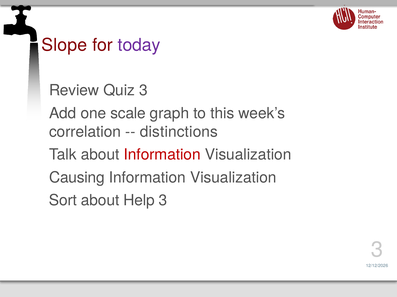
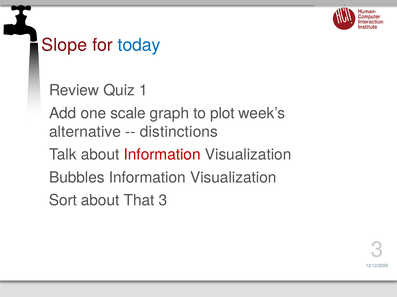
today colour: purple -> blue
Quiz 3: 3 -> 1
this: this -> plot
correlation: correlation -> alternative
Causing: Causing -> Bubbles
Help: Help -> That
